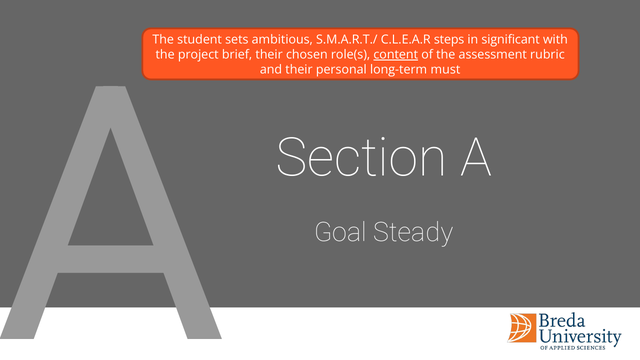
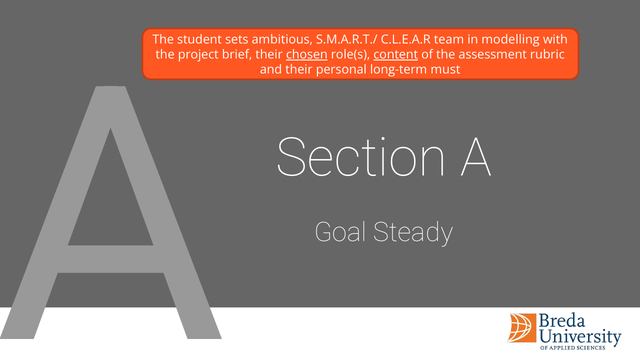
steps: steps -> team
significant: significant -> modelling
chosen underline: none -> present
